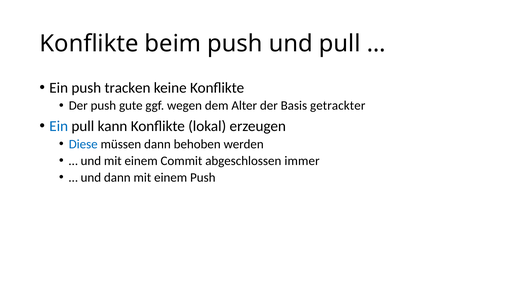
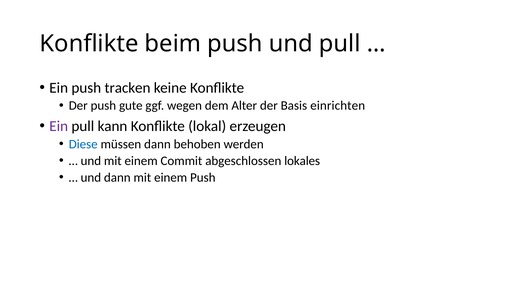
getrackter: getrackter -> einrichten
Ein at (59, 126) colour: blue -> purple
immer: immer -> lokales
